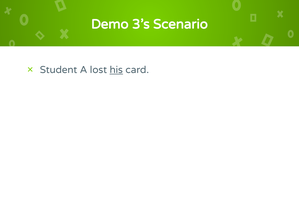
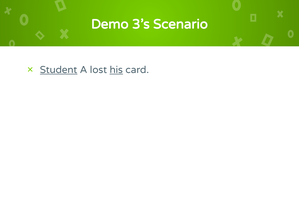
Student underline: none -> present
